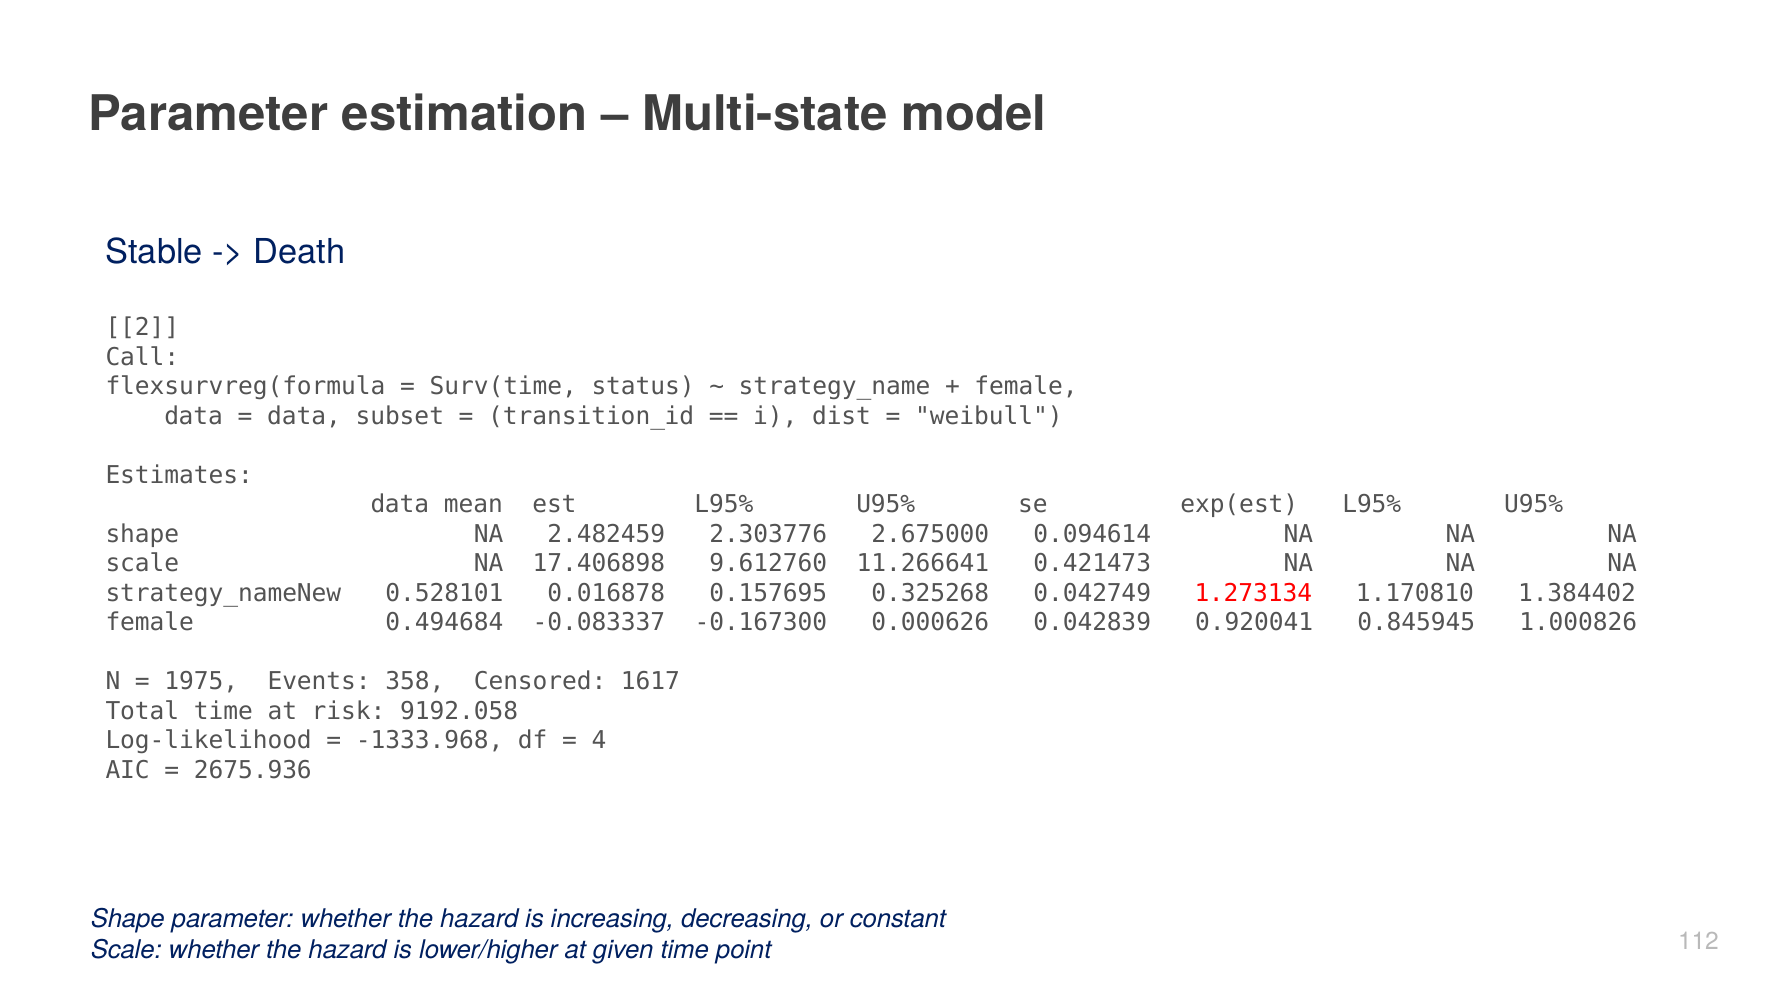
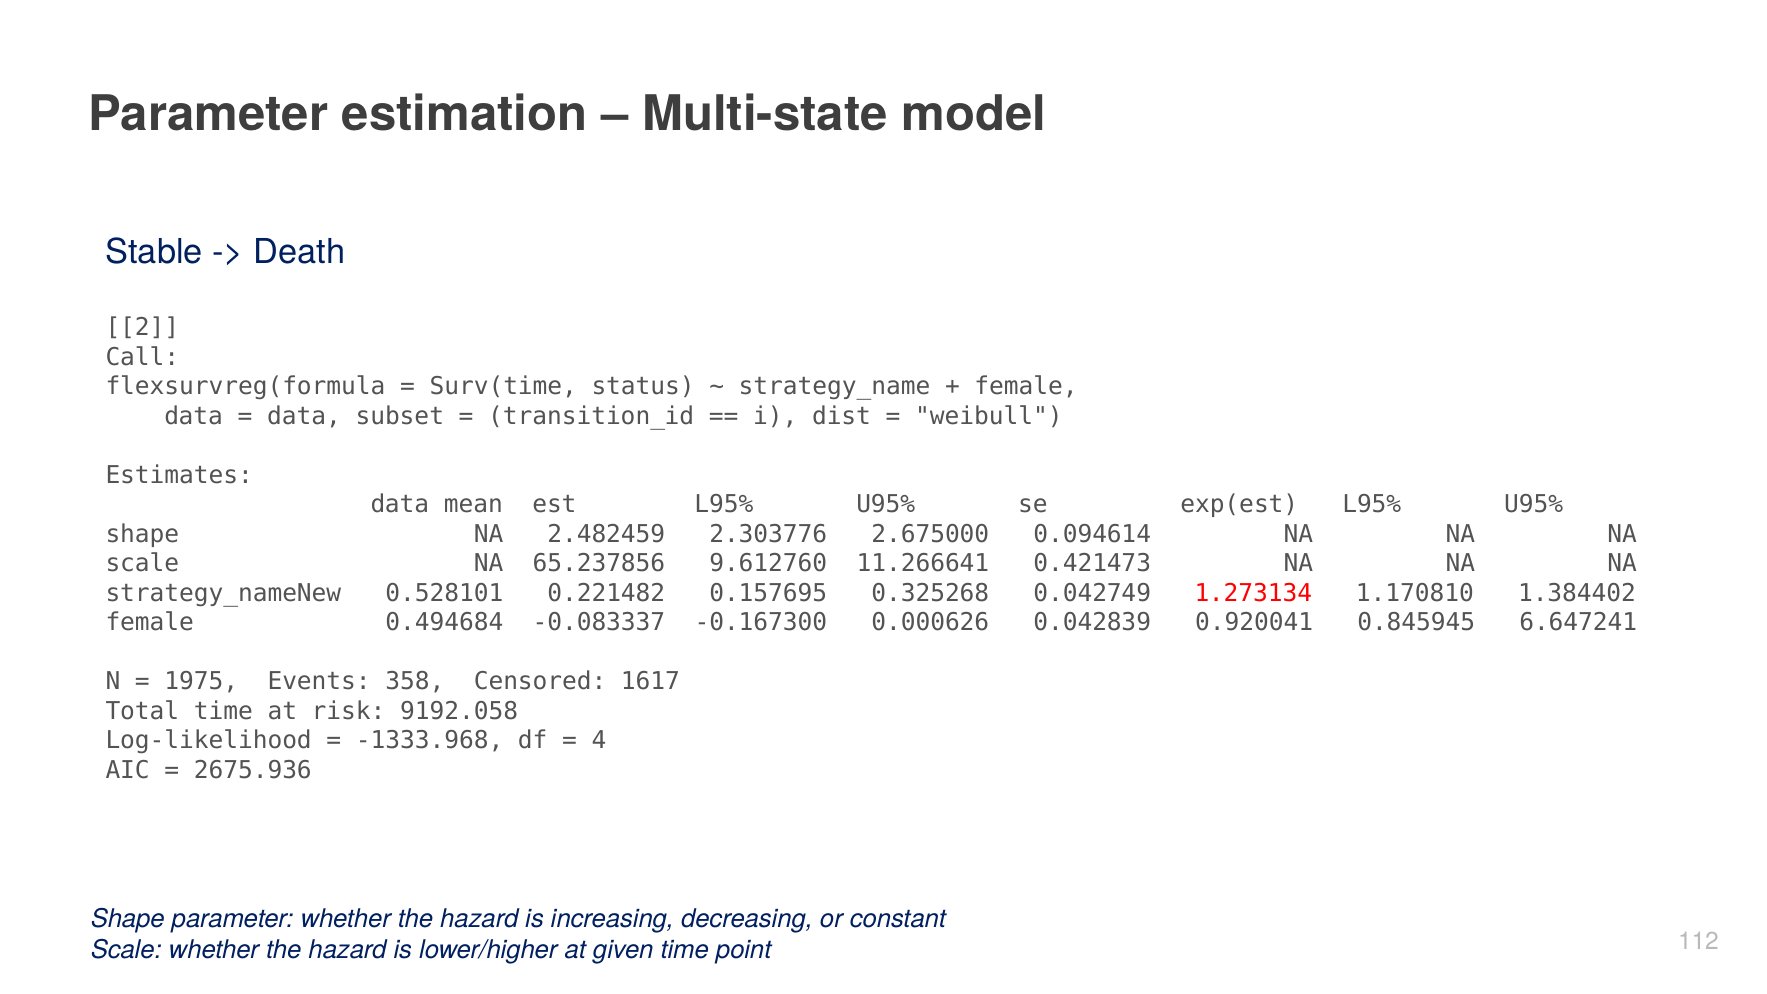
17.406898: 17.406898 -> 65.237856
0.016878: 0.016878 -> 0.221482
1.000826: 1.000826 -> 6.647241
